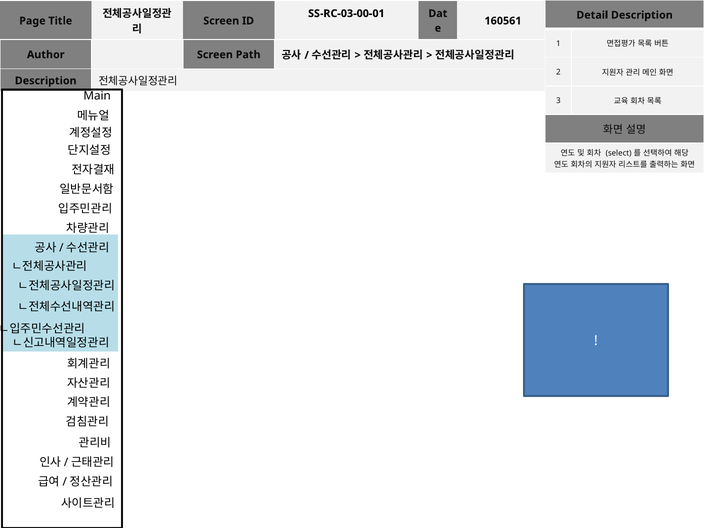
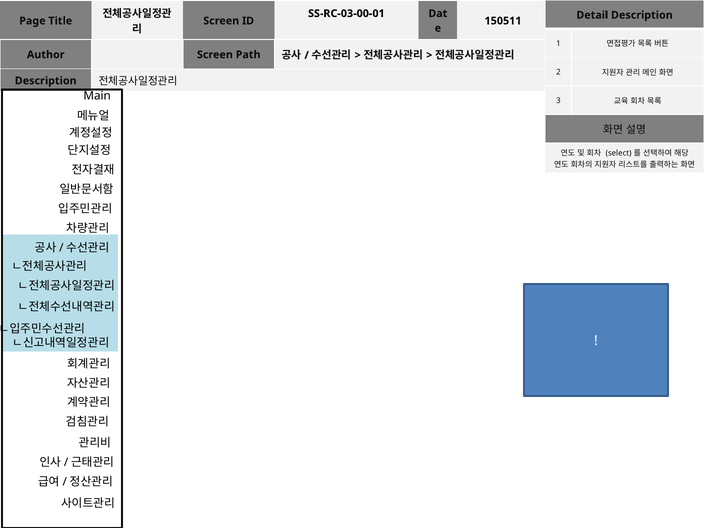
160561: 160561 -> 150511
